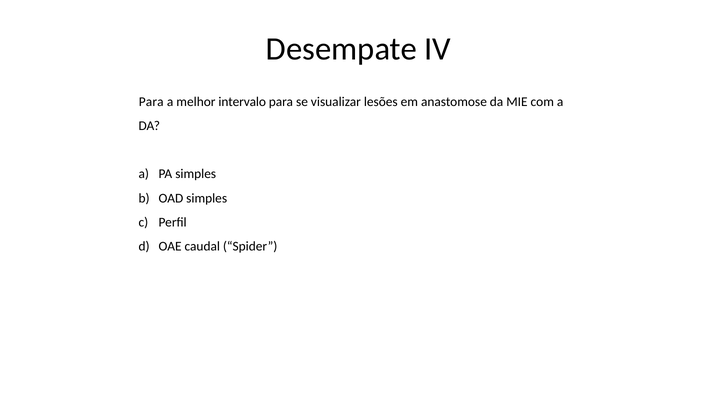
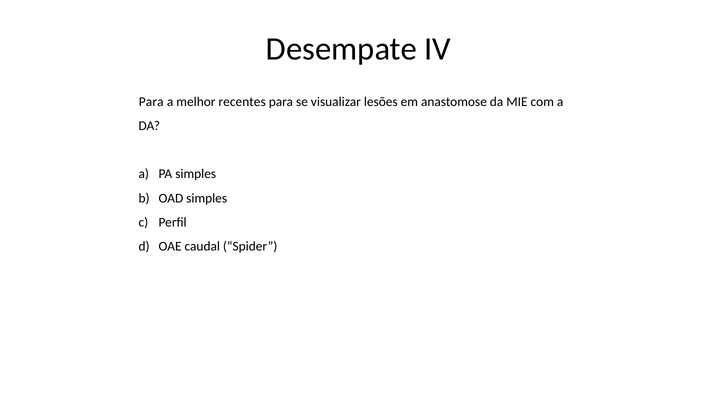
intervalo: intervalo -> recentes
